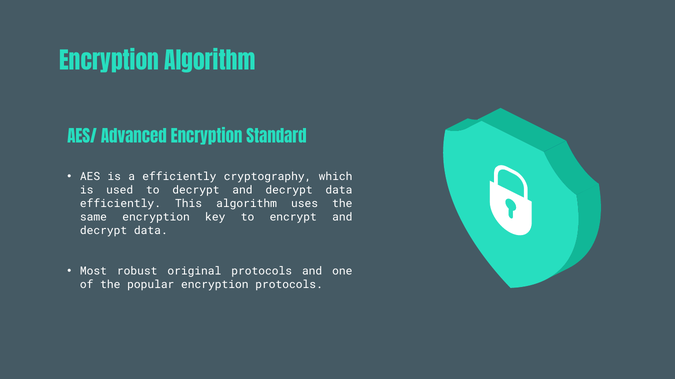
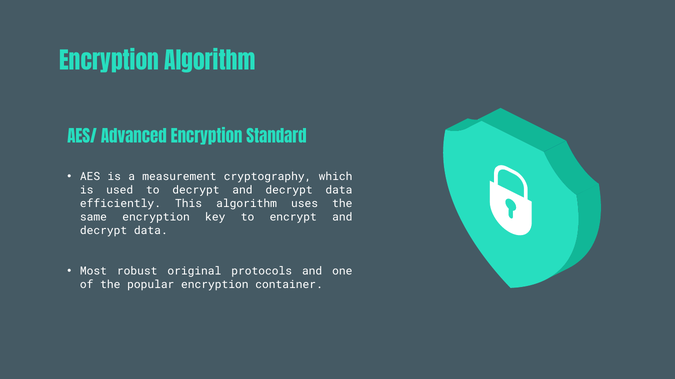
a efficiently: efficiently -> measurement
encryption protocols: protocols -> container
